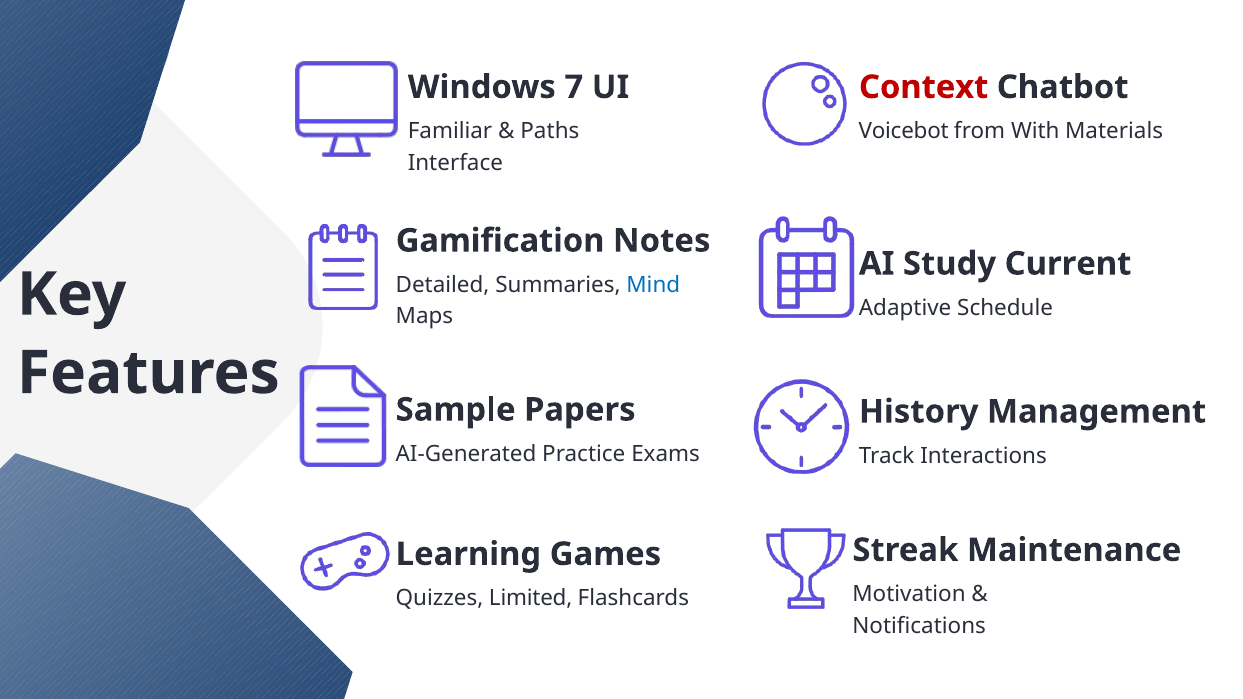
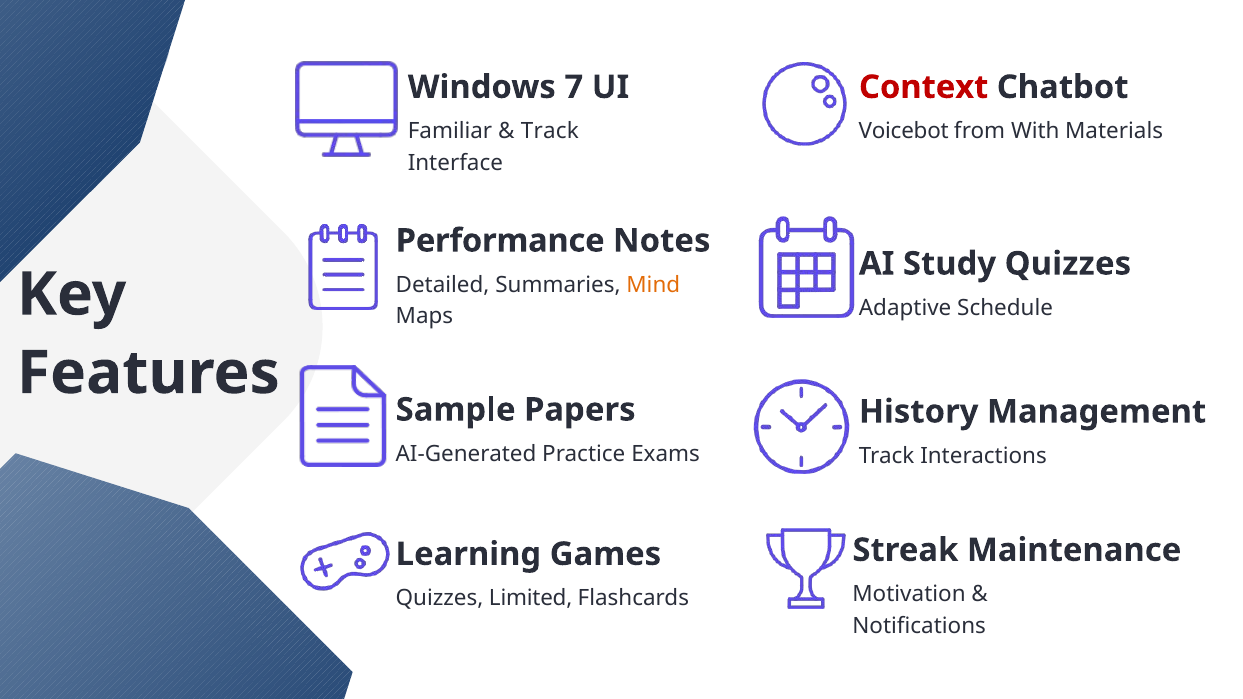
Paths at (550, 131): Paths -> Track
Gamification: Gamification -> Performance
Study Current: Current -> Quizzes
Mind colour: blue -> orange
